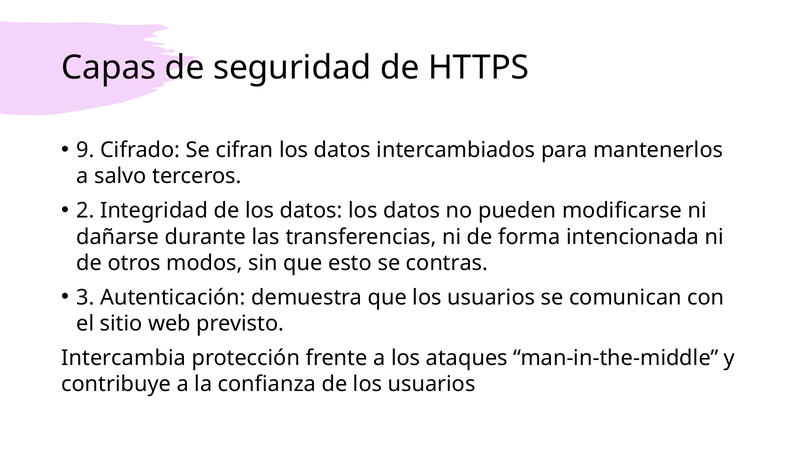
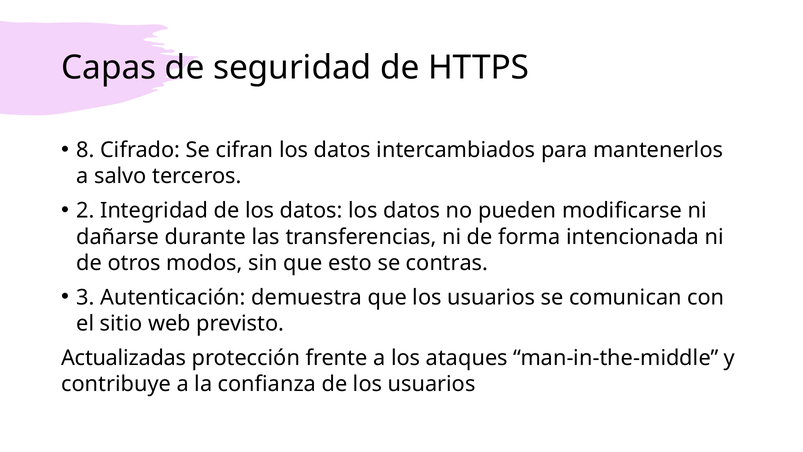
9: 9 -> 8
Intercambia: Intercambia -> Actualizadas
